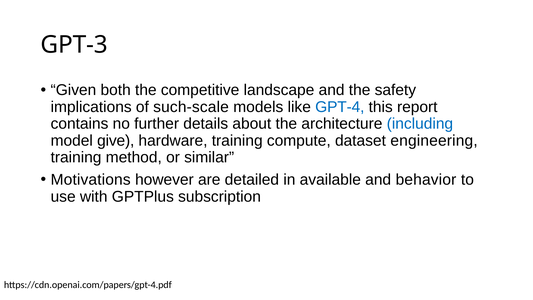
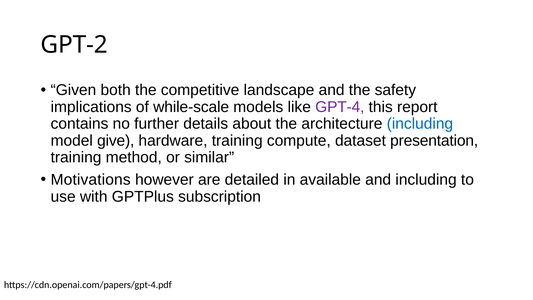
GPT-3: GPT-3 -> GPT-2
such-scale: such-scale -> while-scale
GPT-4 colour: blue -> purple
engineering: engineering -> presentation
and behavior: behavior -> including
